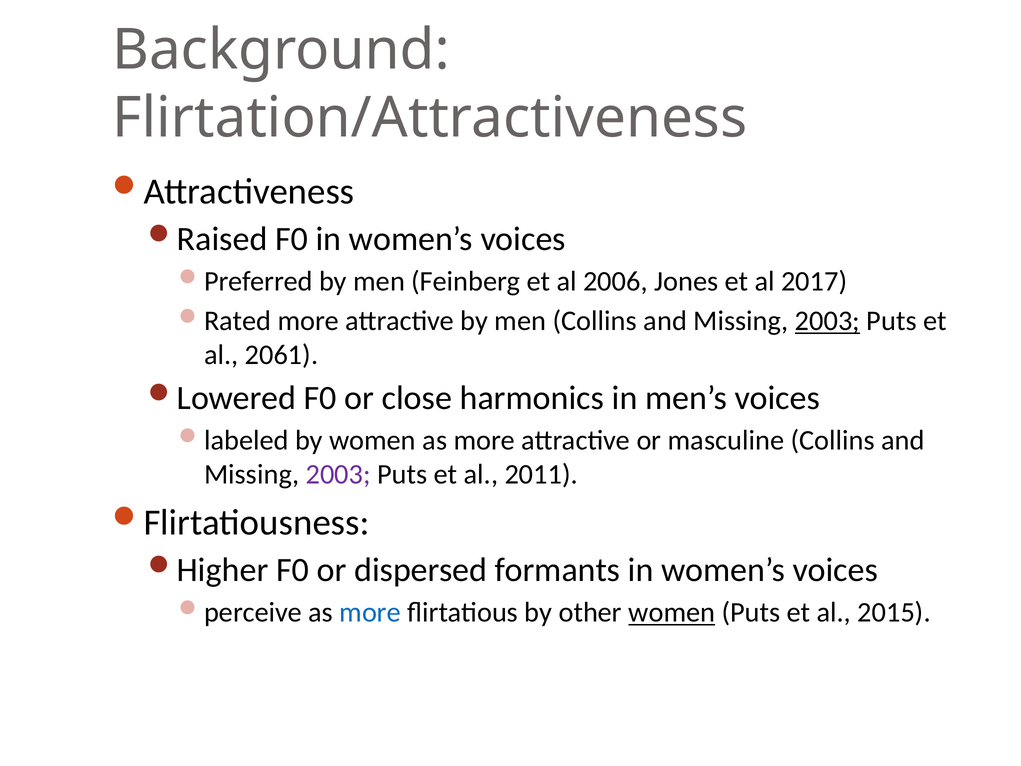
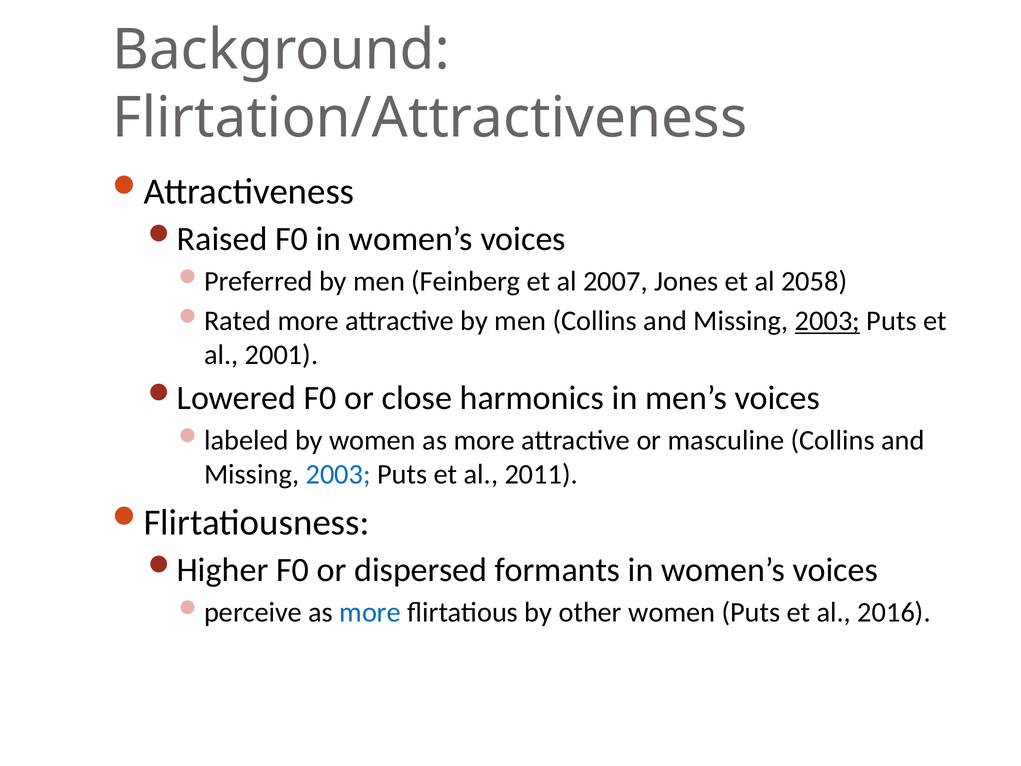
2006: 2006 -> 2007
2017: 2017 -> 2058
2061: 2061 -> 2001
2003 at (338, 474) colour: purple -> blue
women at (672, 612) underline: present -> none
2015: 2015 -> 2016
